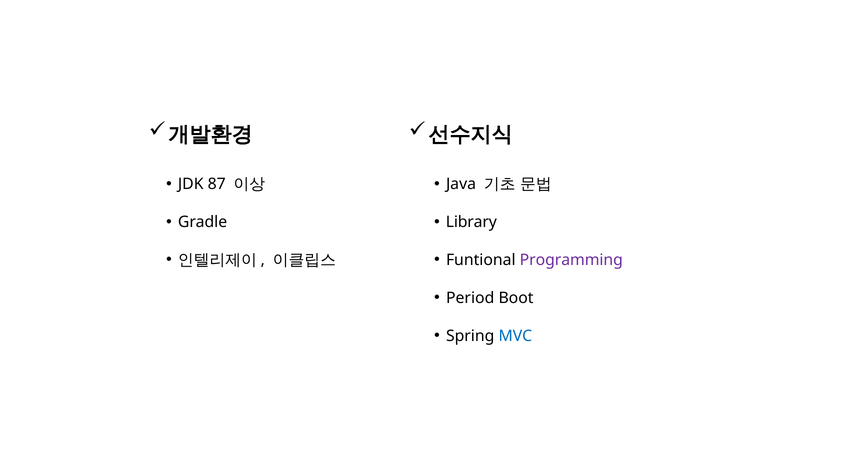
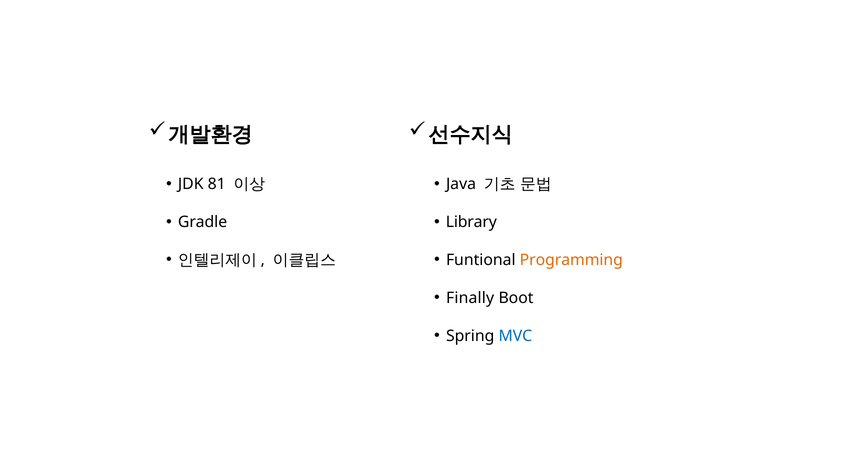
87: 87 -> 81
Programming colour: purple -> orange
Period: Period -> Finally
